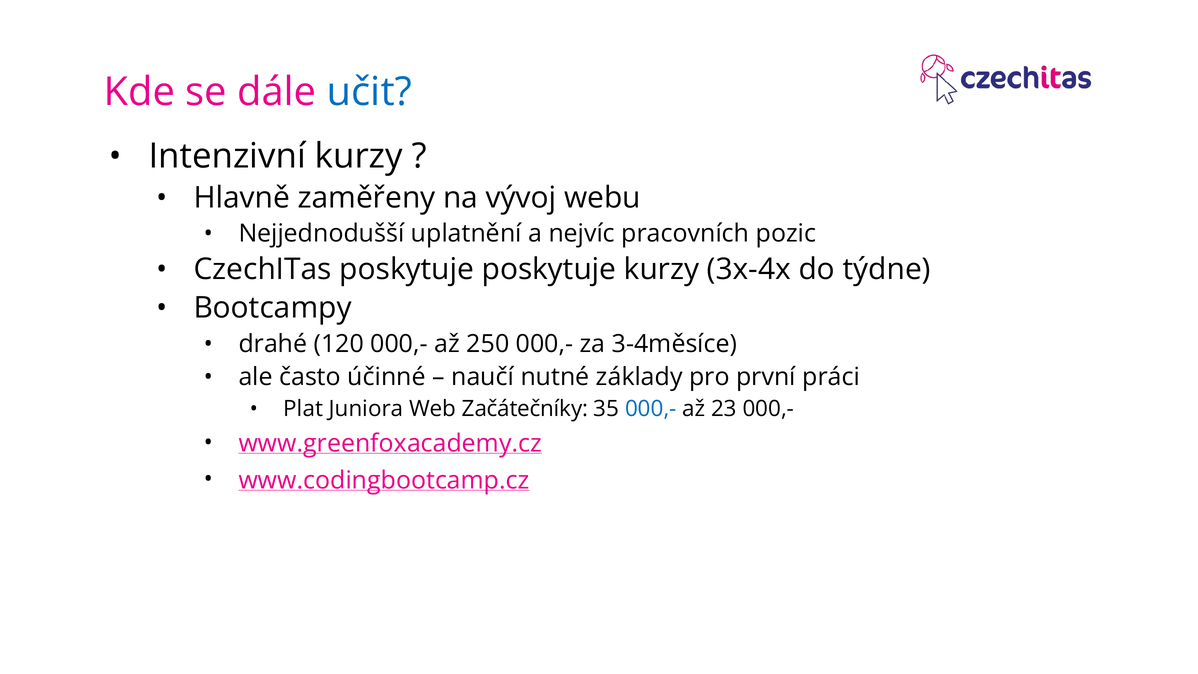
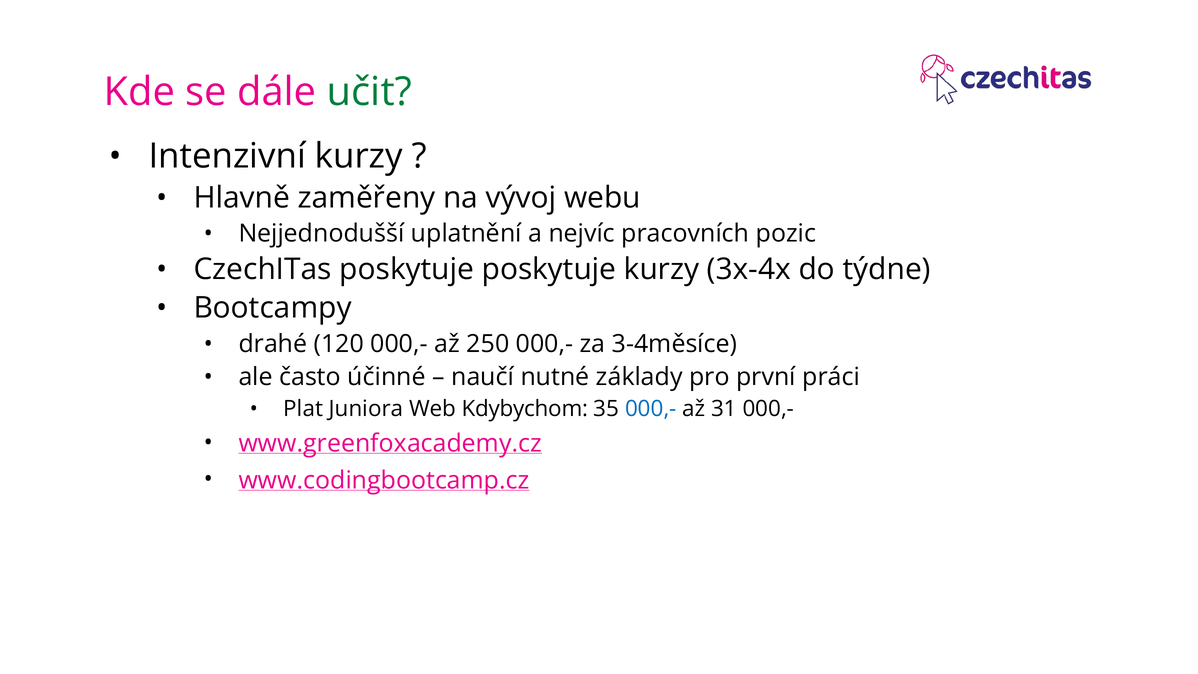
učit colour: blue -> green
Začátečníky: Začátečníky -> Kdybychom
23: 23 -> 31
